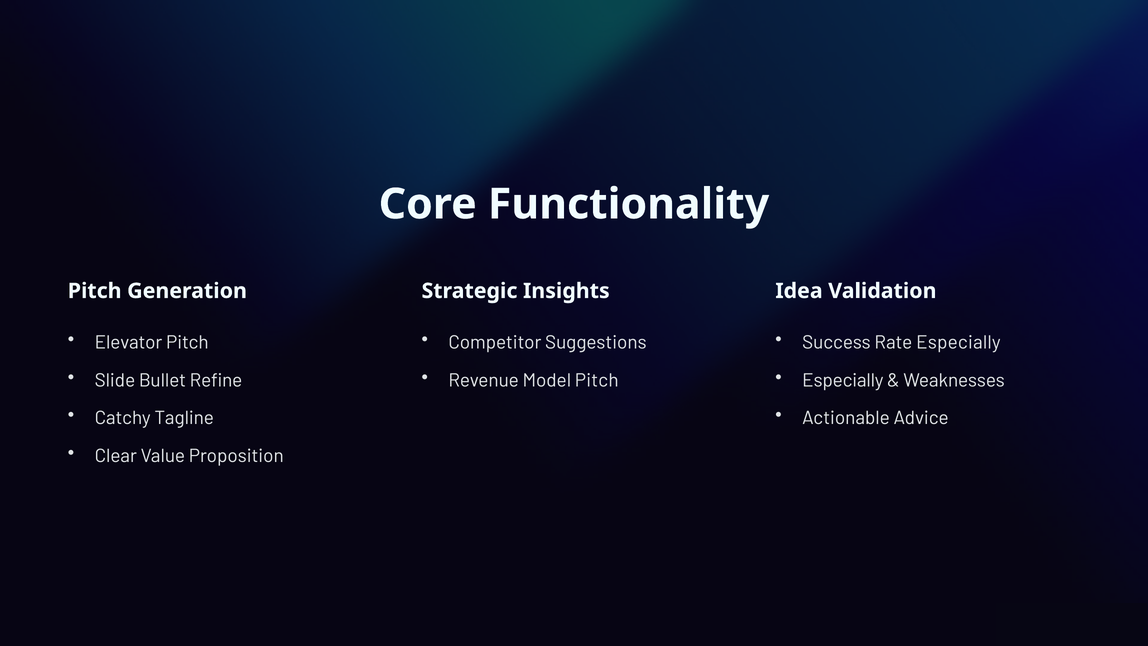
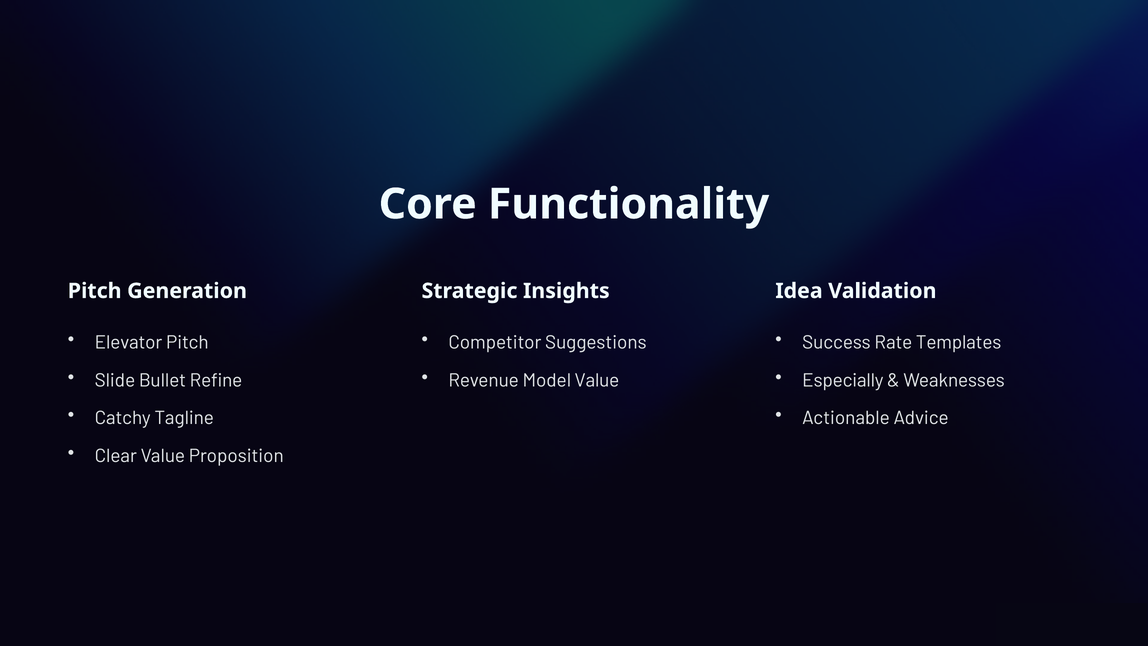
Rate Especially: Especially -> Templates
Model Pitch: Pitch -> Value
